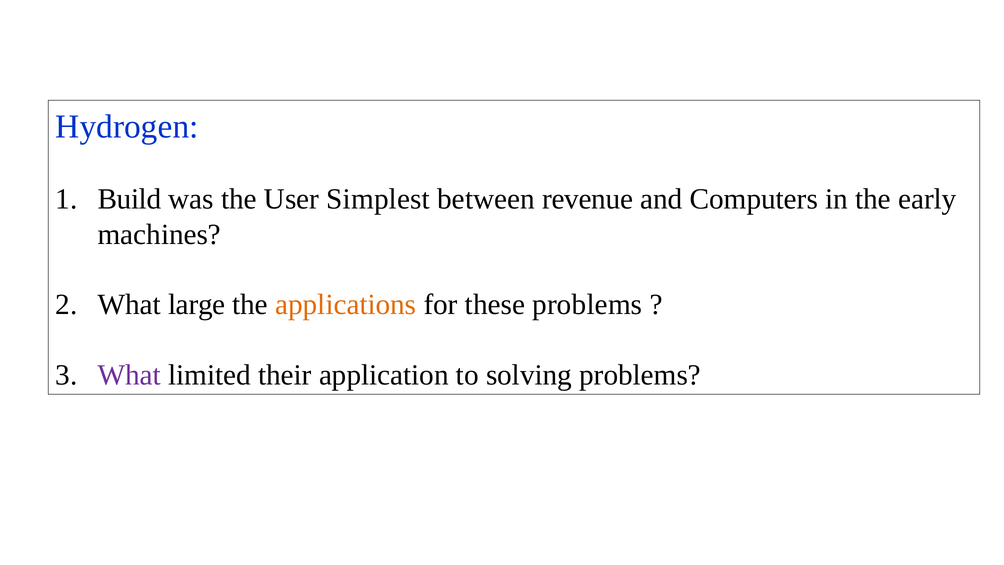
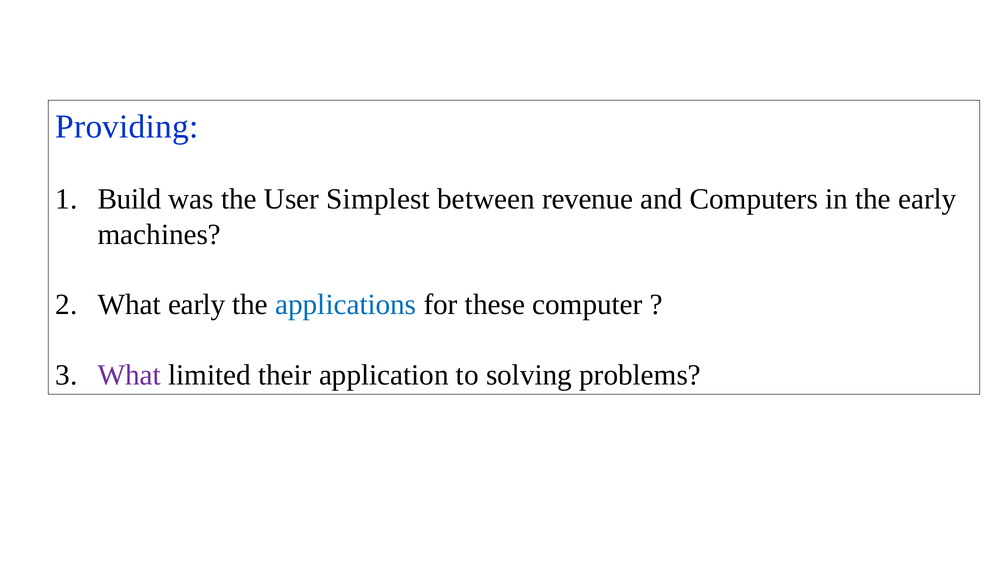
Hydrogen: Hydrogen -> Providing
What large: large -> early
applications colour: orange -> blue
these problems: problems -> computer
